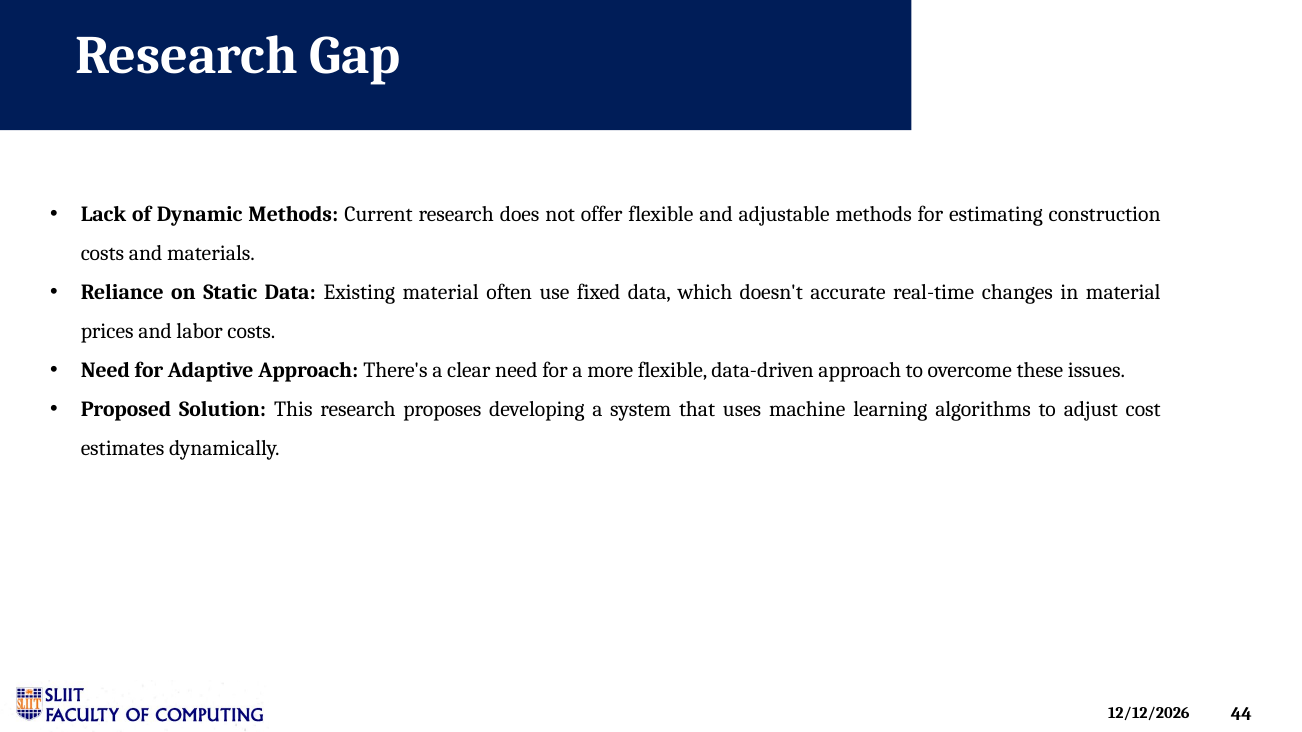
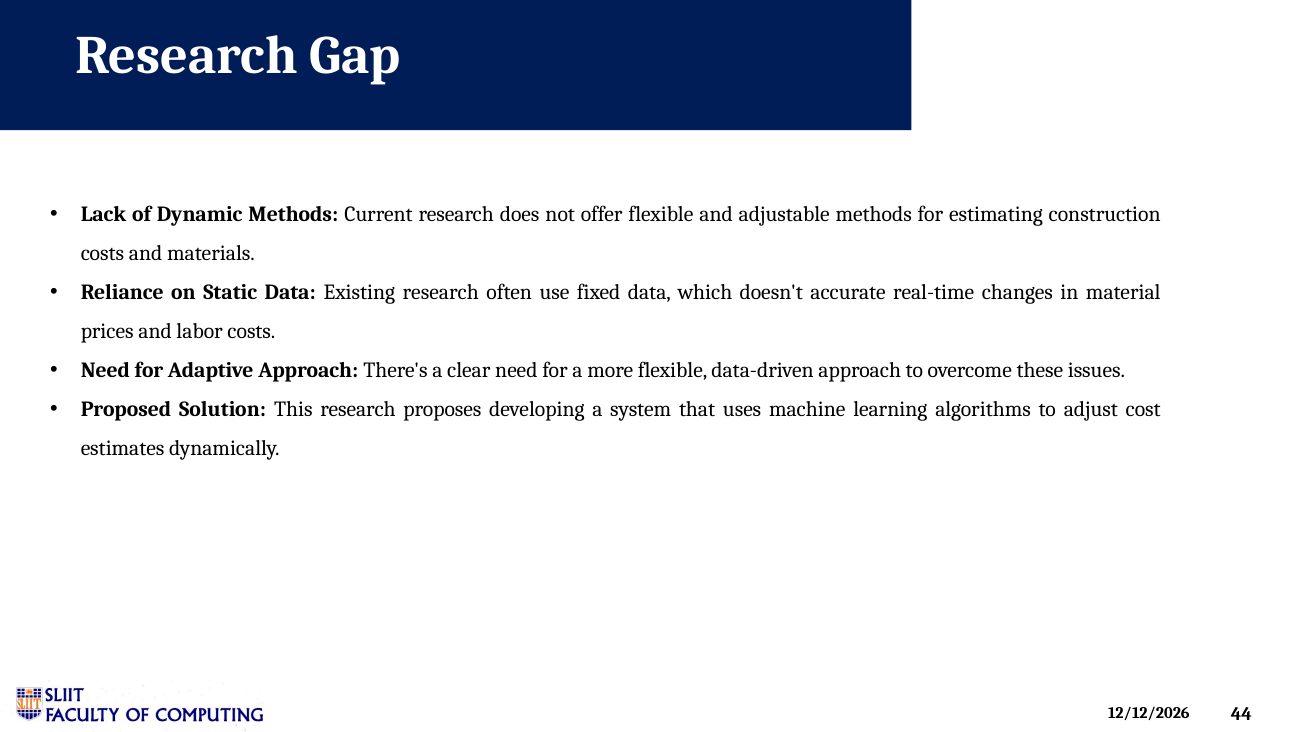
Existing material: material -> research
